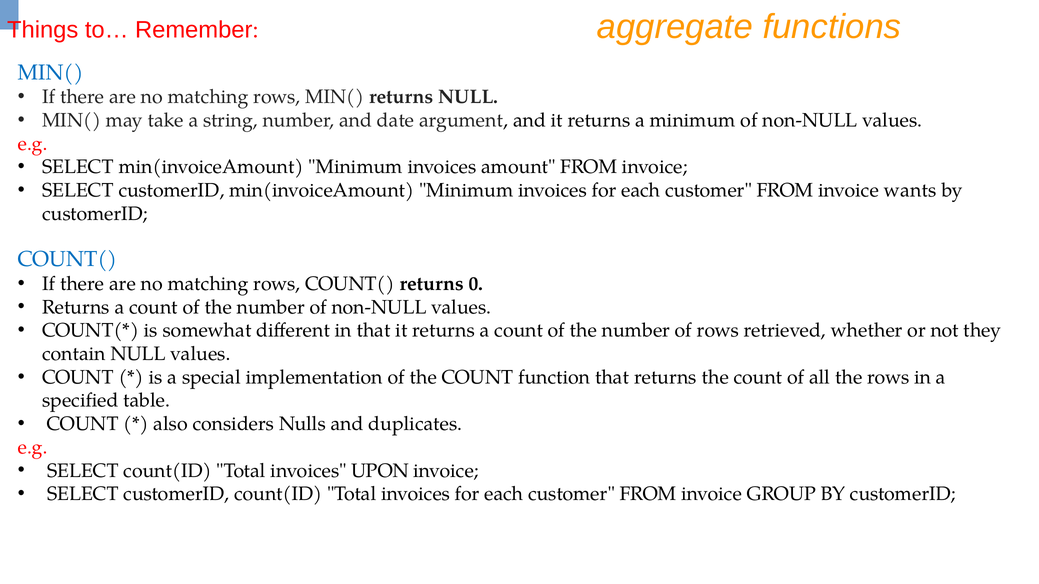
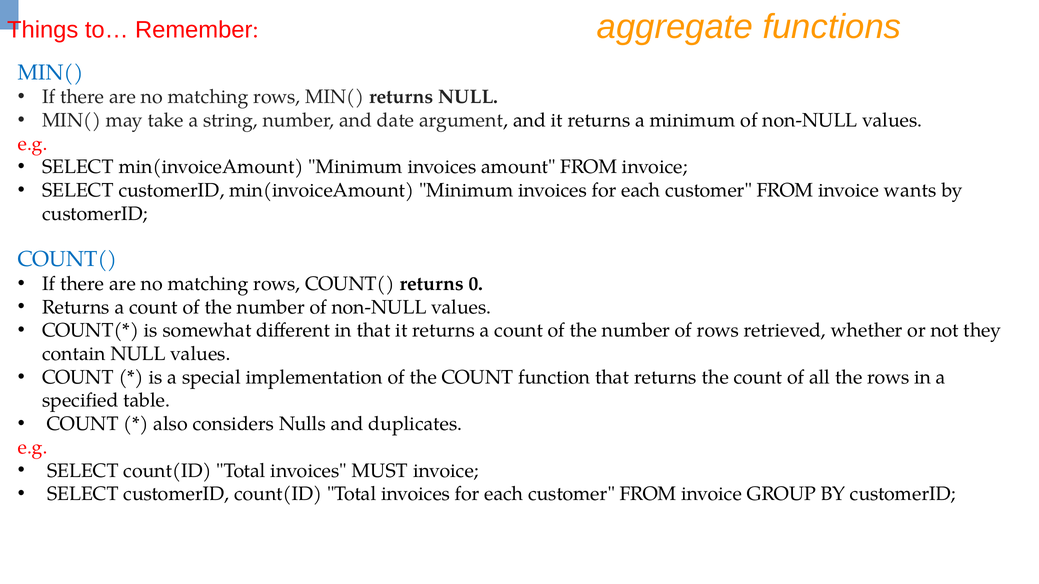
UPON: UPON -> MUST
